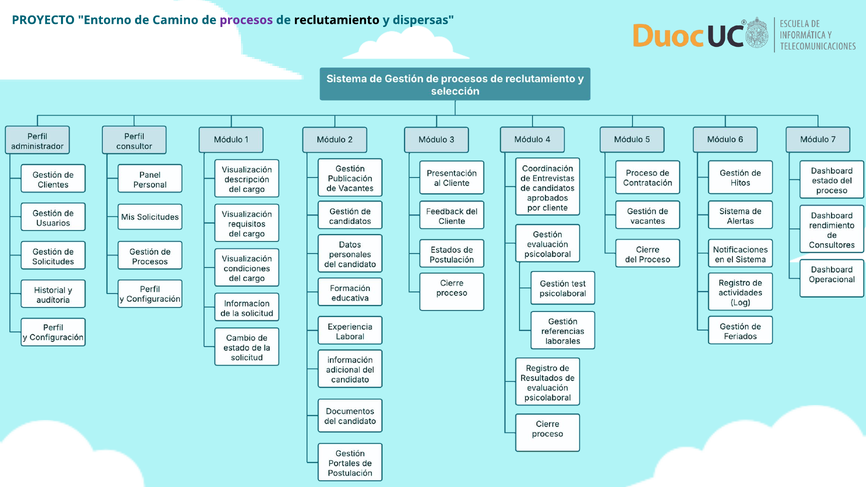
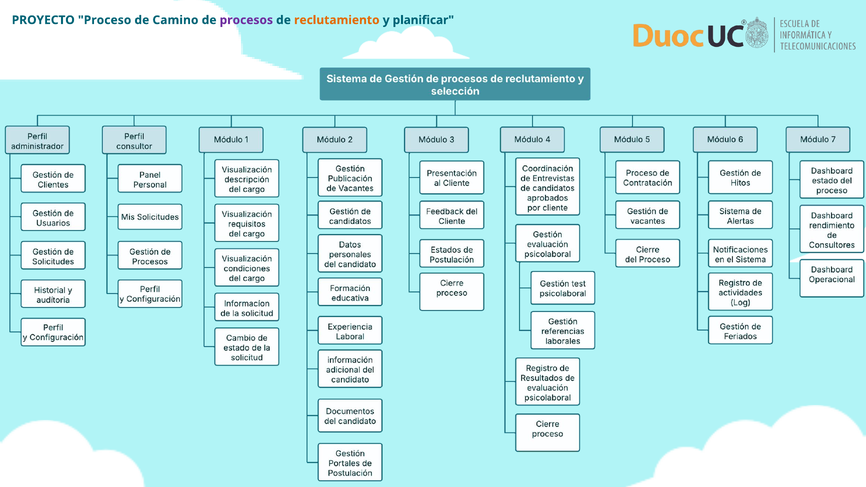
Entorno: Entorno -> Proceso
reclutamiento colour: black -> orange
dispersas: dispersas -> planificar
